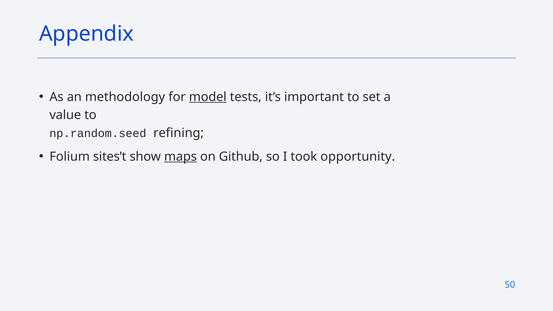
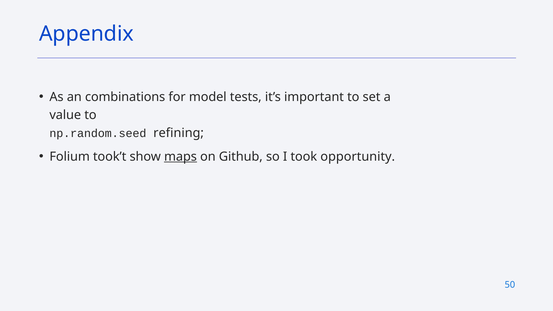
methodology: methodology -> combinations
model underline: present -> none
sites’t: sites’t -> took’t
